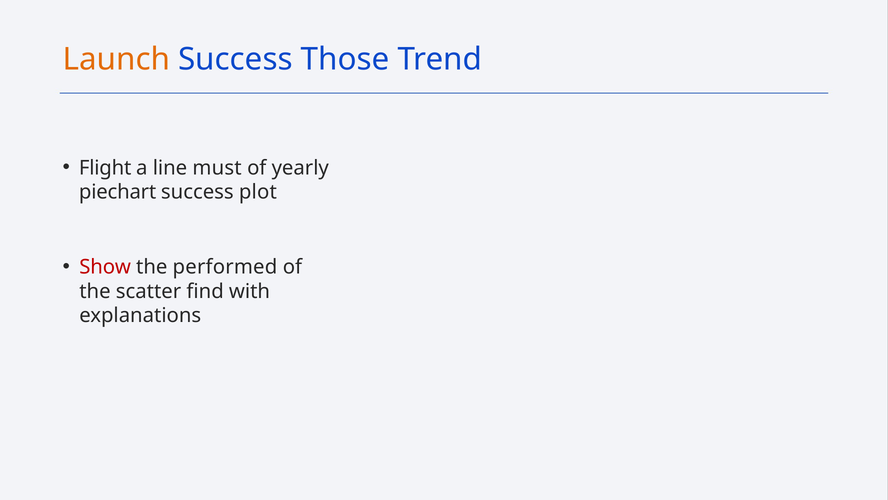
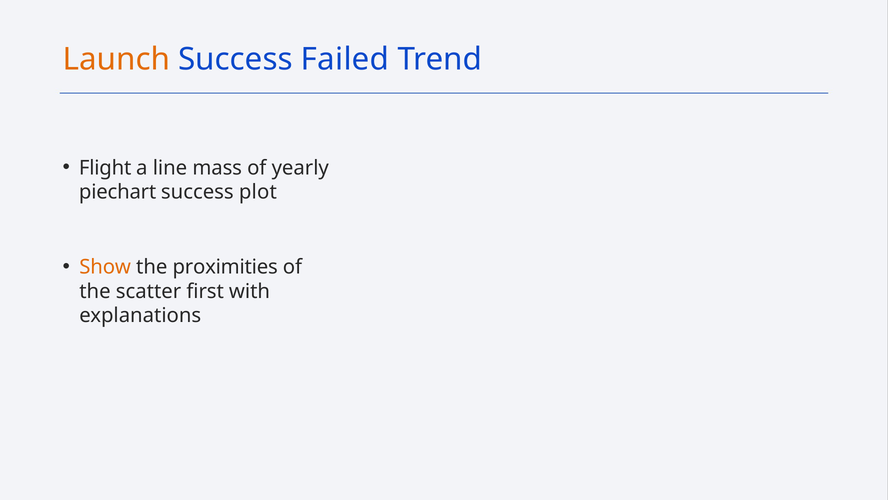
Those: Those -> Failed
must: must -> mass
Show colour: red -> orange
performed: performed -> proximities
find: find -> first
